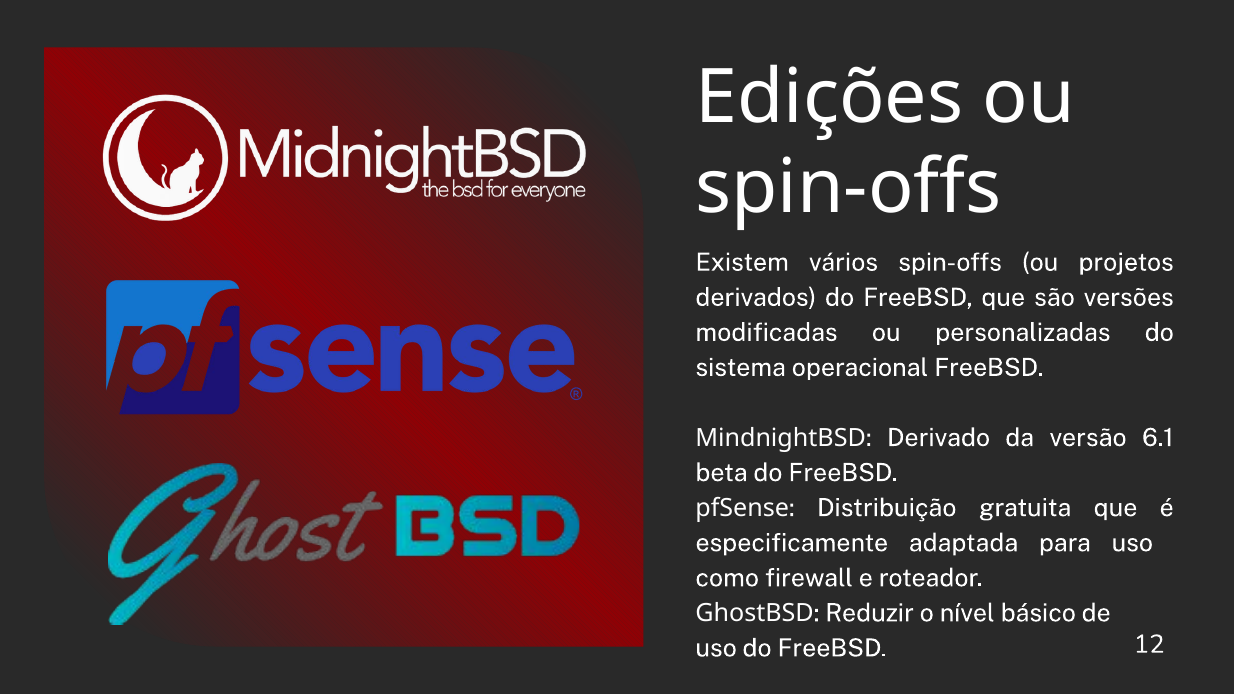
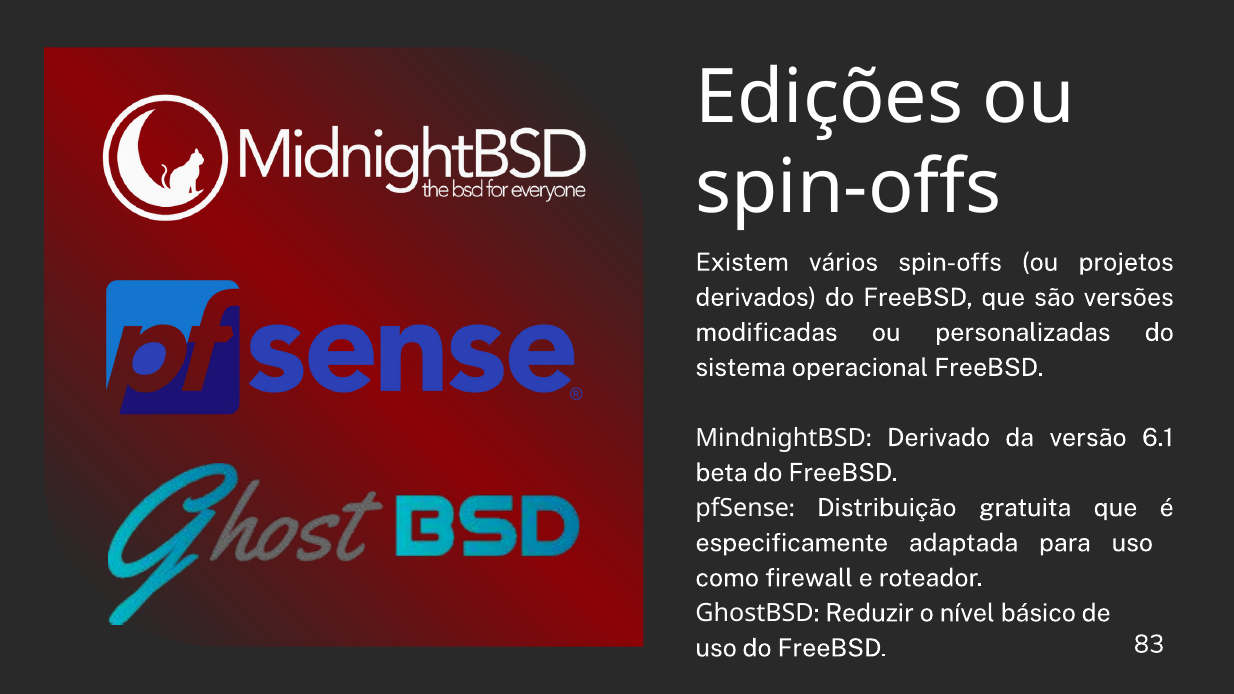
12: 12 -> 83
